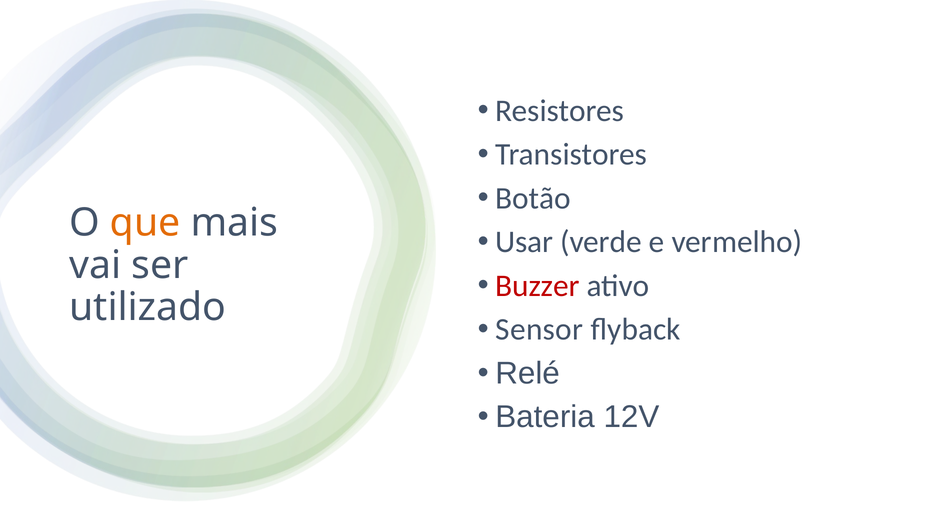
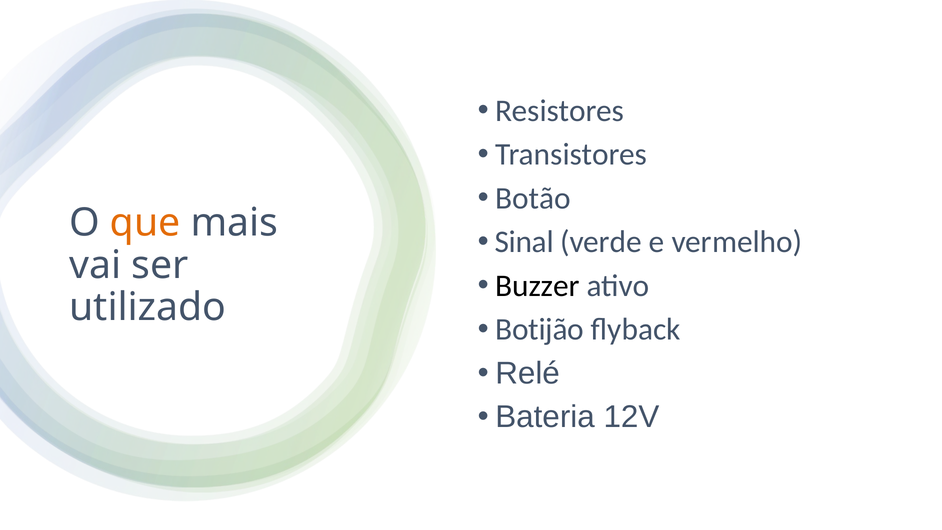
Usar: Usar -> Sinal
Buzzer colour: red -> black
Sensor: Sensor -> Botijão
